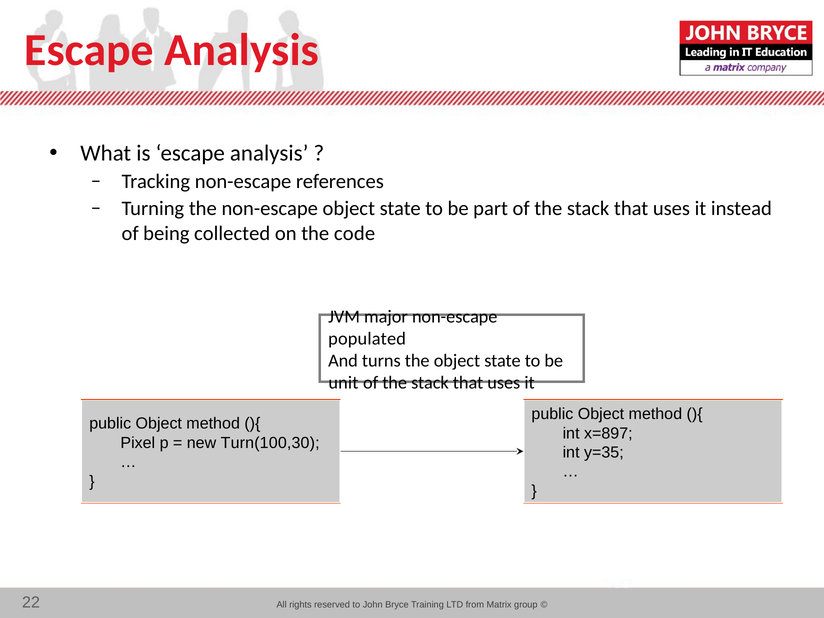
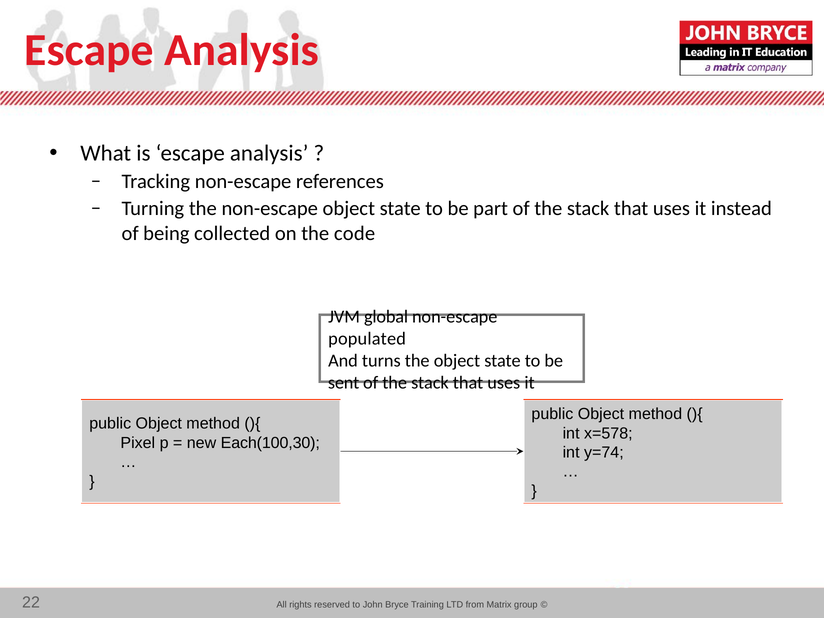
major: major -> global
unit: unit -> sent
x=897: x=897 -> x=578
Turn(100,30: Turn(100,30 -> Each(100,30
y=35: y=35 -> y=74
